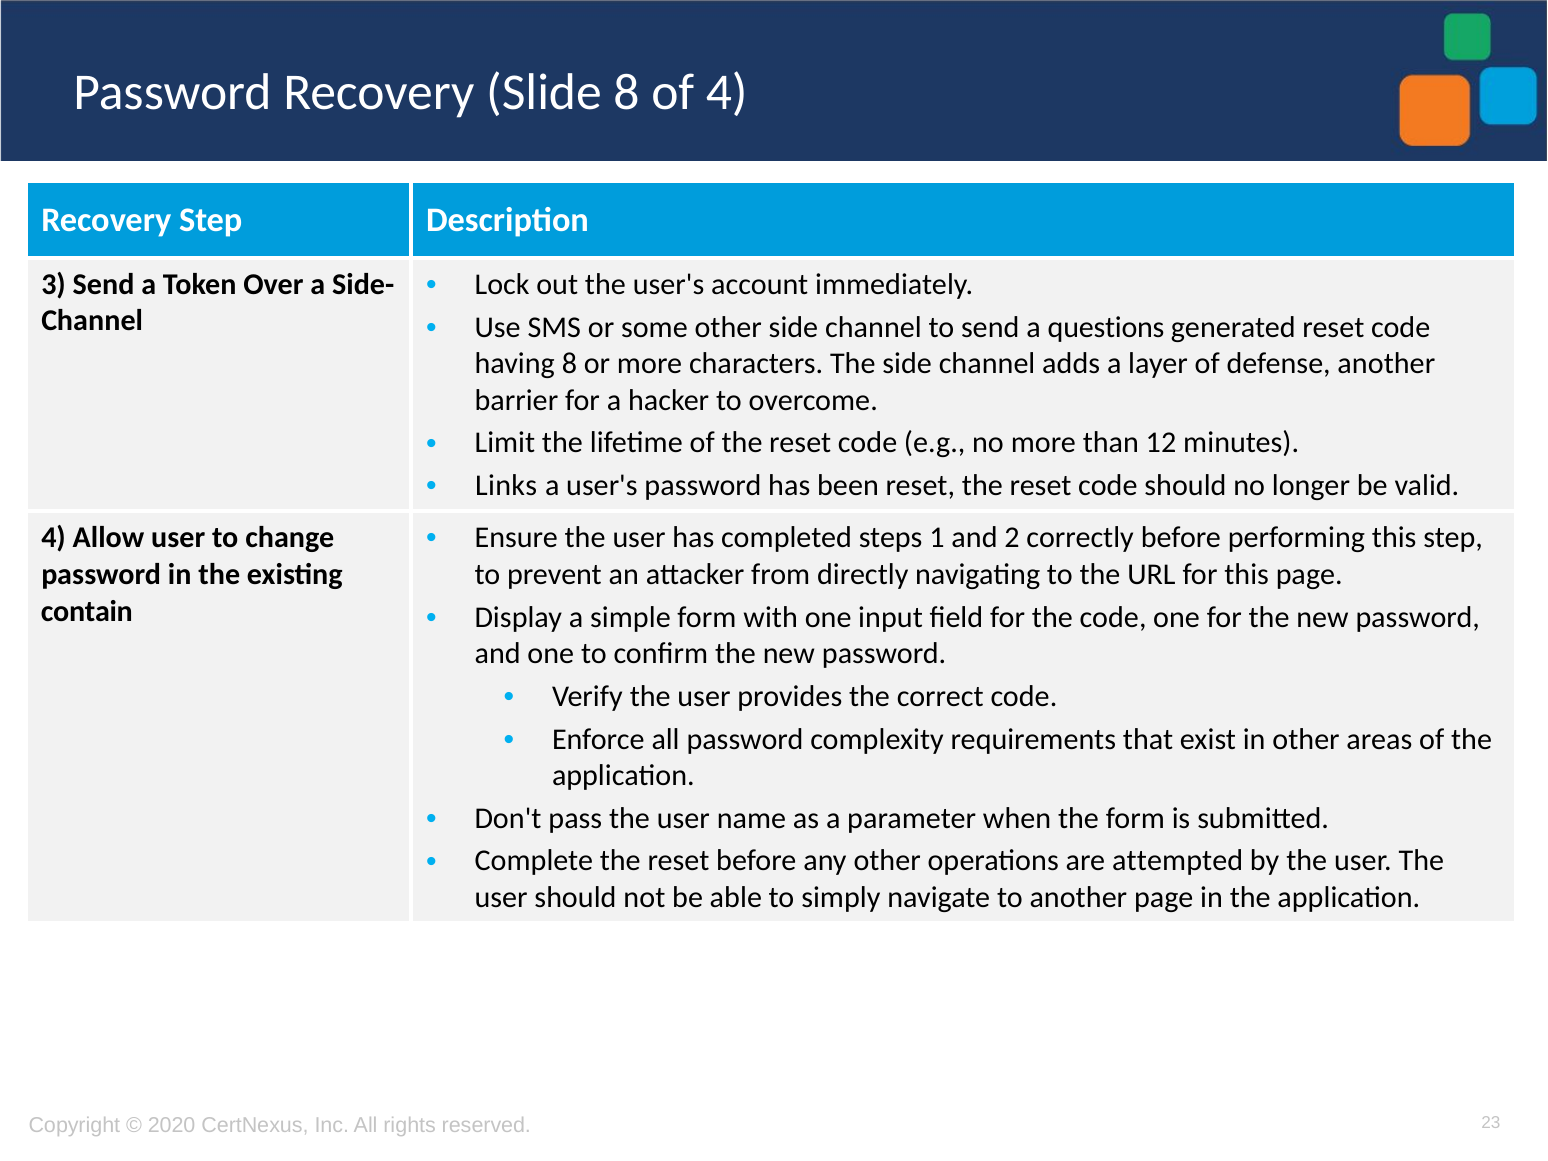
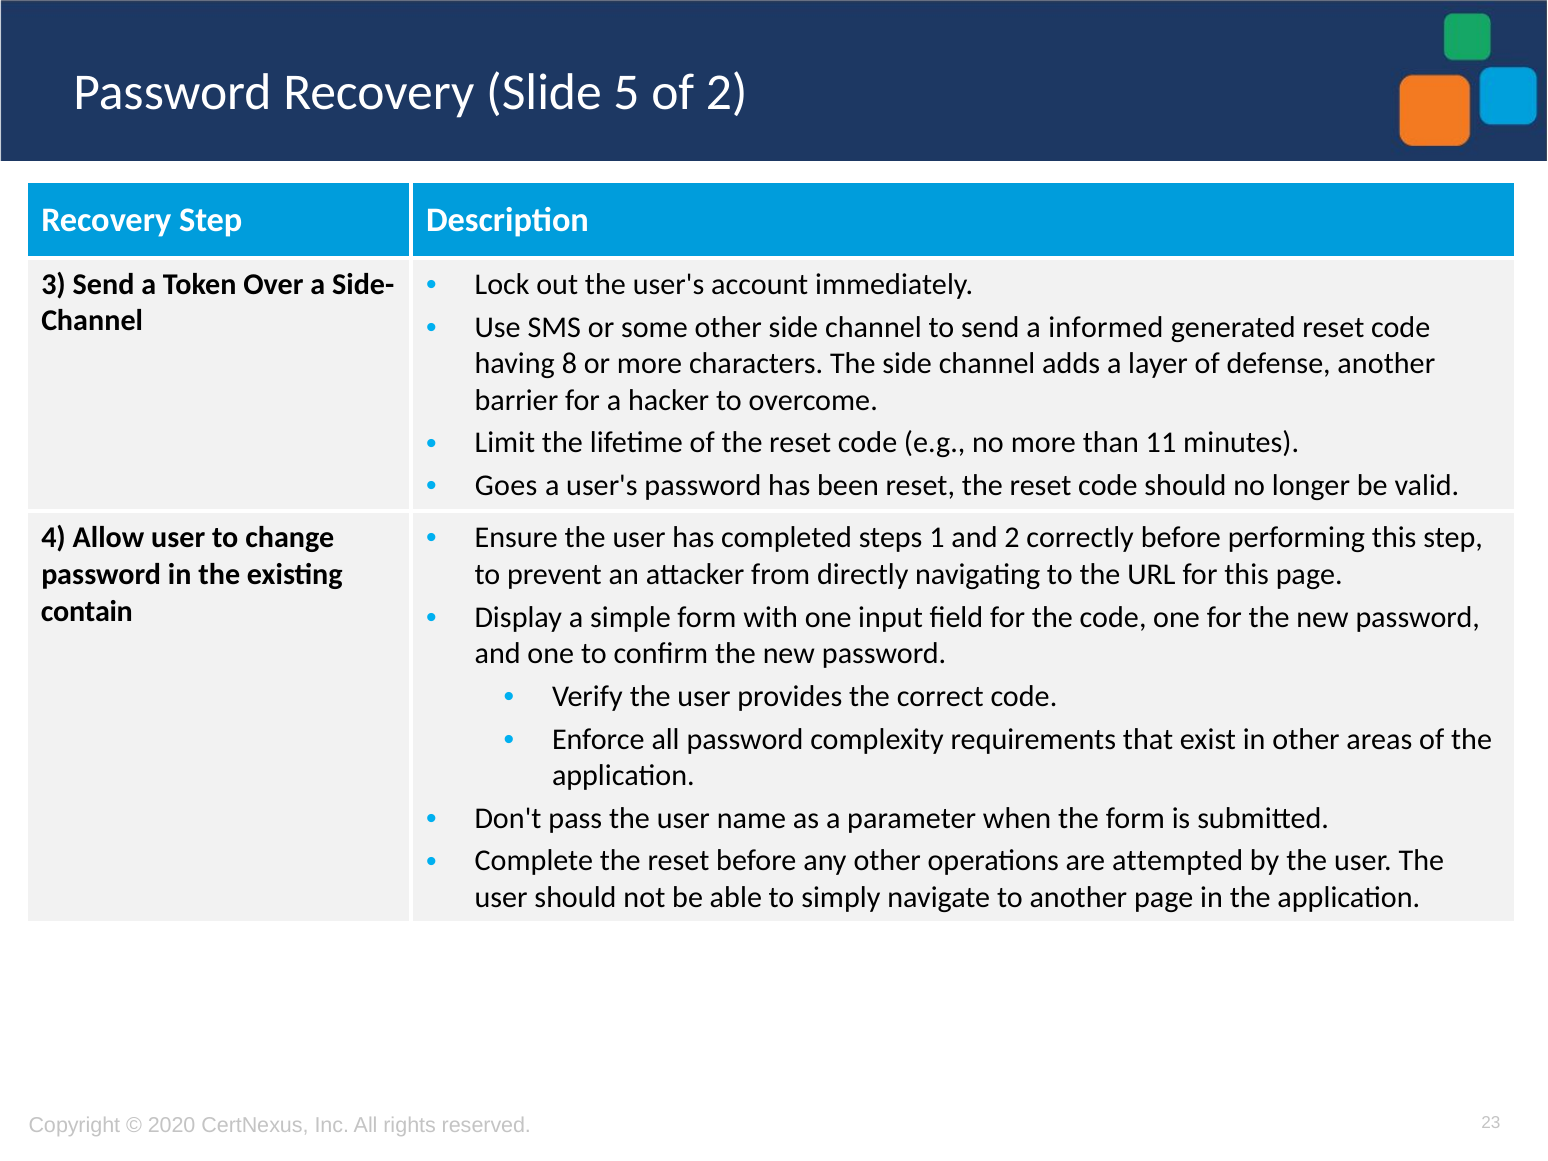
Slide 8: 8 -> 5
of 4: 4 -> 2
questions: questions -> informed
12: 12 -> 11
Links: Links -> Goes
